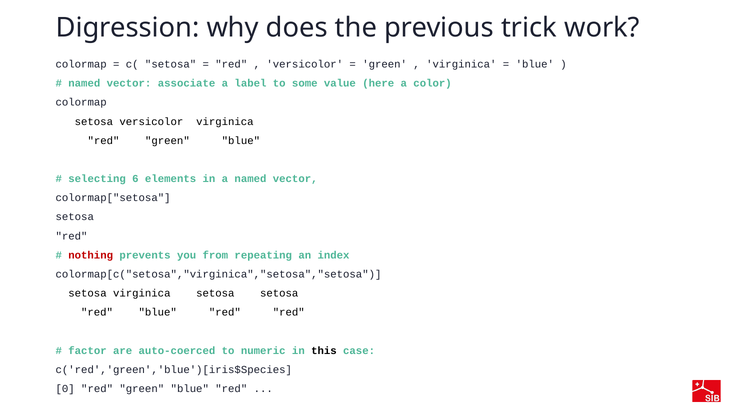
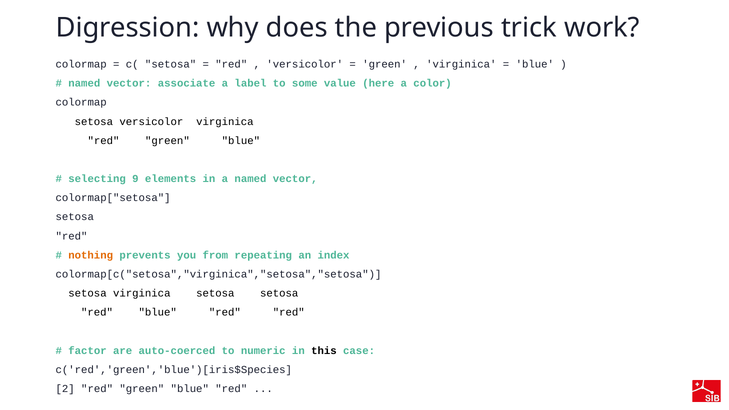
6: 6 -> 9
nothing colour: red -> orange
0: 0 -> 2
